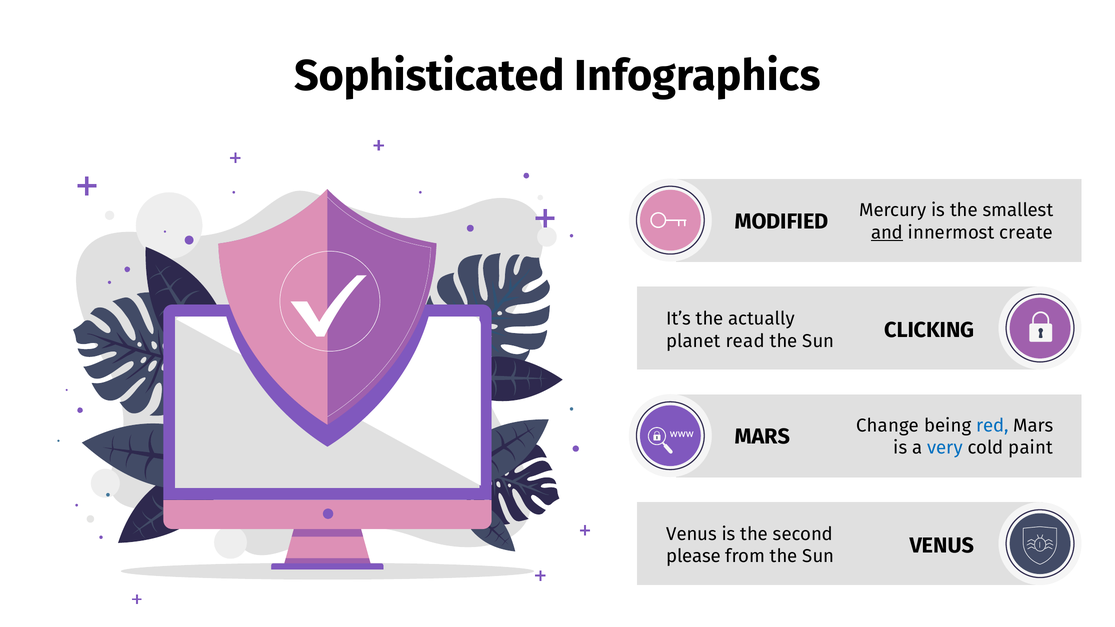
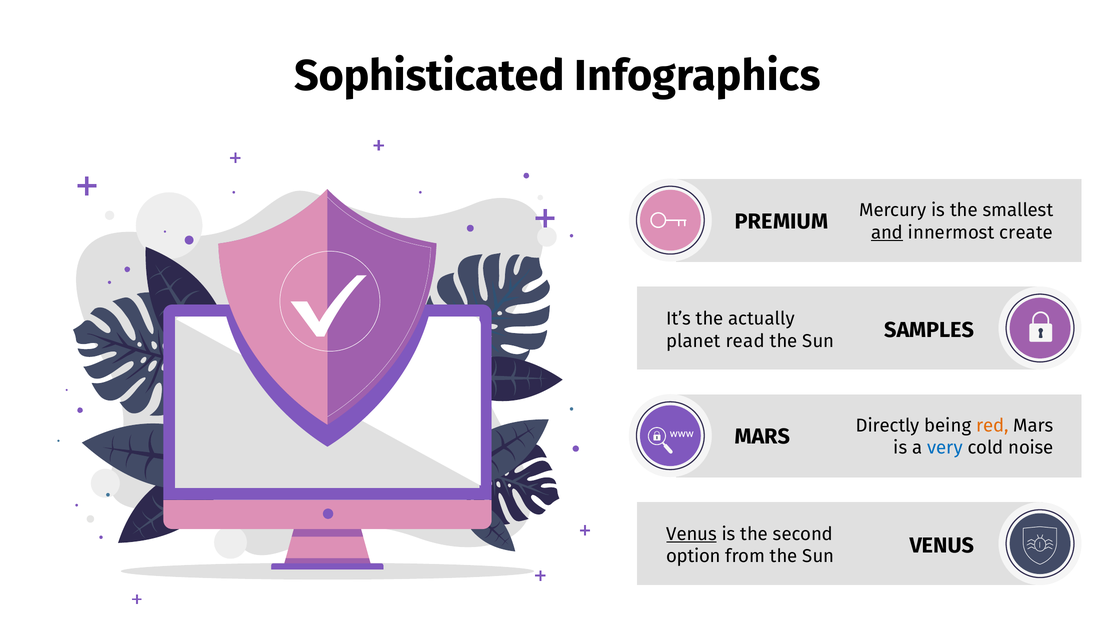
MODIFIED: MODIFIED -> PREMIUM
CLICKING: CLICKING -> SAMPLES
Change: Change -> Directly
red colour: blue -> orange
paint: paint -> noise
Venus at (692, 534) underline: none -> present
please: please -> option
